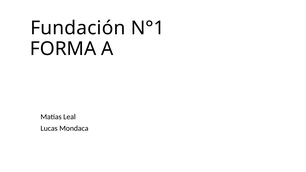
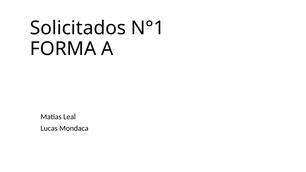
Fundación: Fundación -> Solicitados
